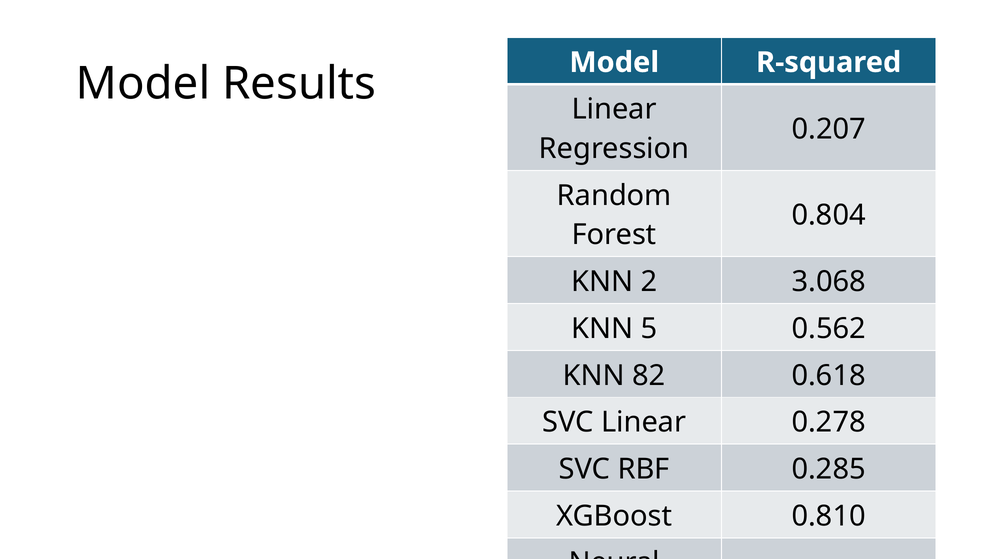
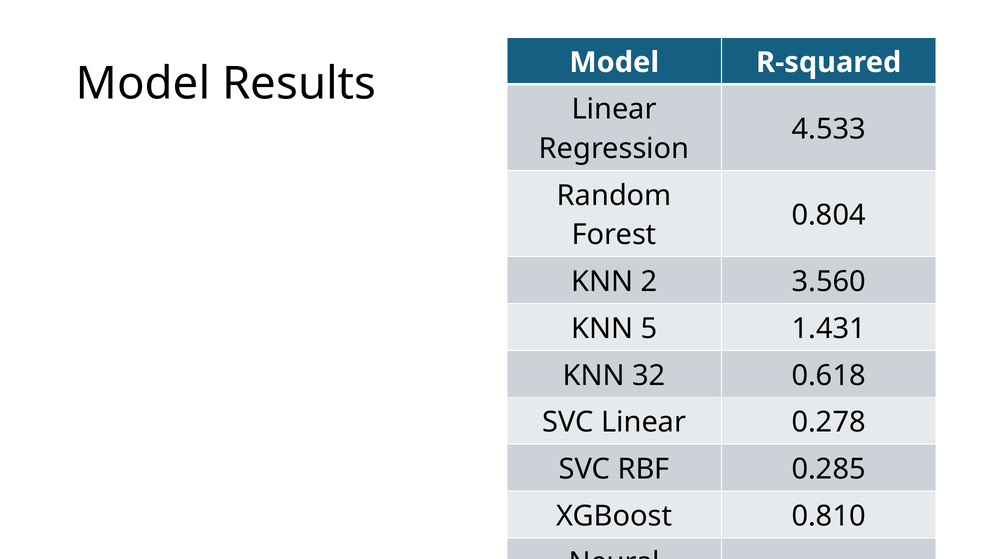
0.207: 0.207 -> 4.533
3.068: 3.068 -> 3.560
0.562: 0.562 -> 1.431
82: 82 -> 32
